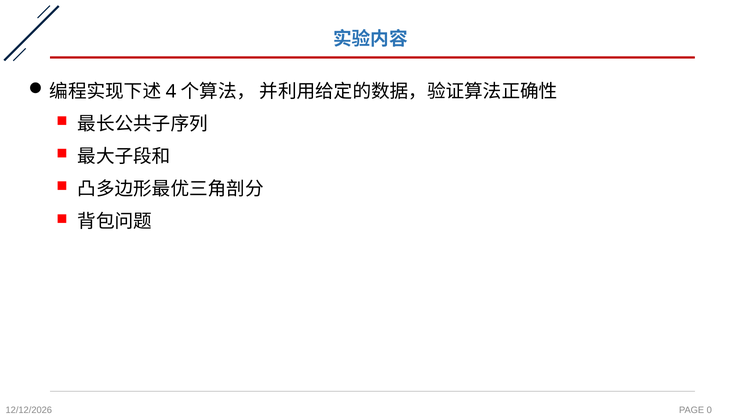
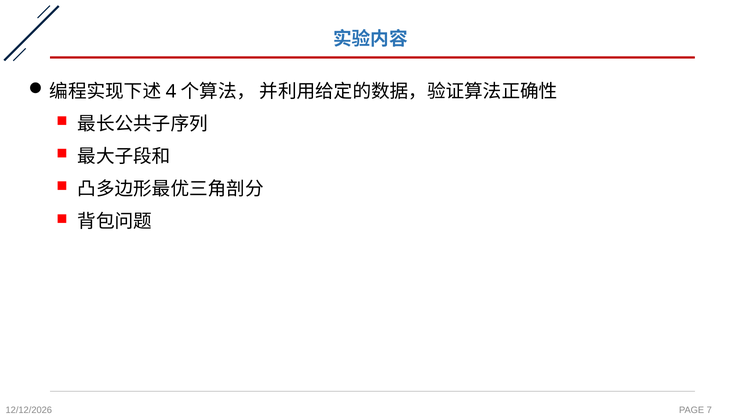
0: 0 -> 7
